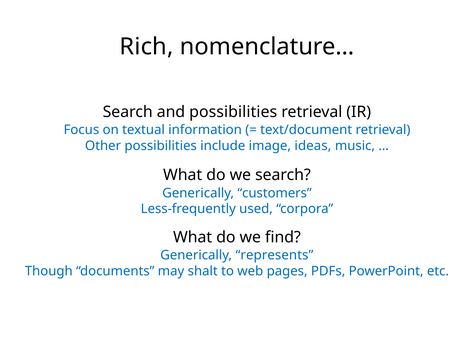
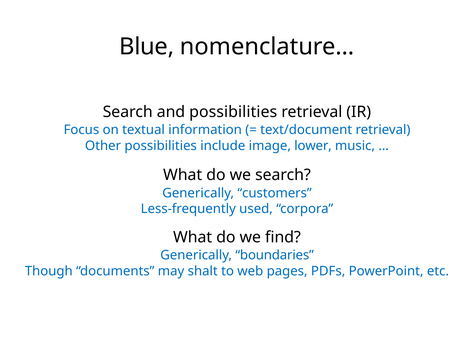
Rich: Rich -> Blue
ideas: ideas -> lower
represents: represents -> boundaries
